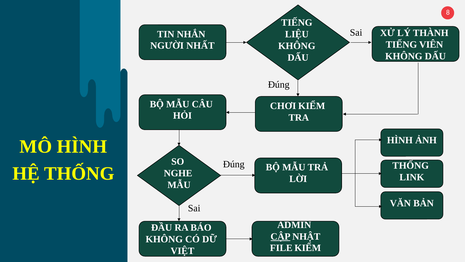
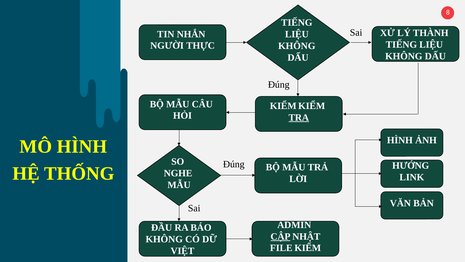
VIÊN at (431, 44): VIÊN -> LIỆU
NHẤT: NHẤT -> THỰC
CHƠI at (283, 106): CHƠI -> KIỂM
TRA underline: none -> present
THỐNG at (411, 165): THỐNG -> HƯỚNG
